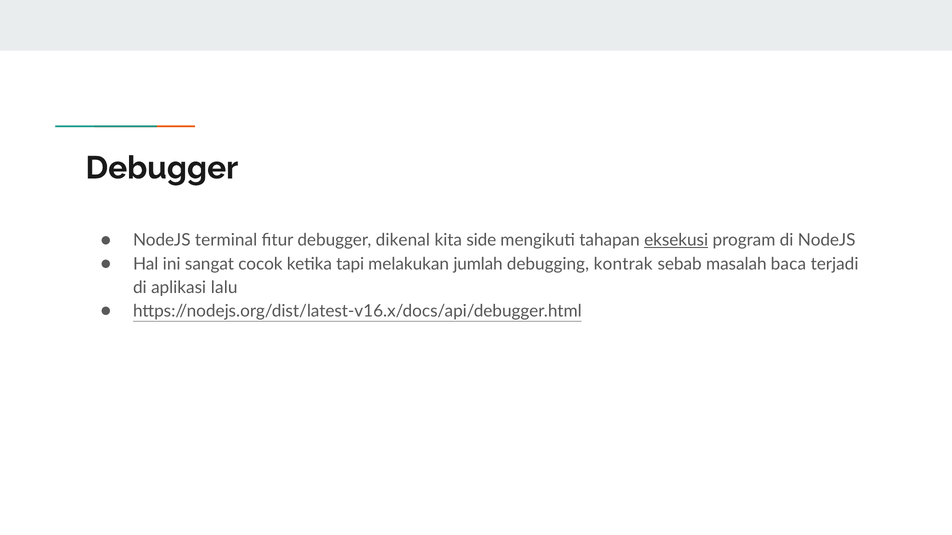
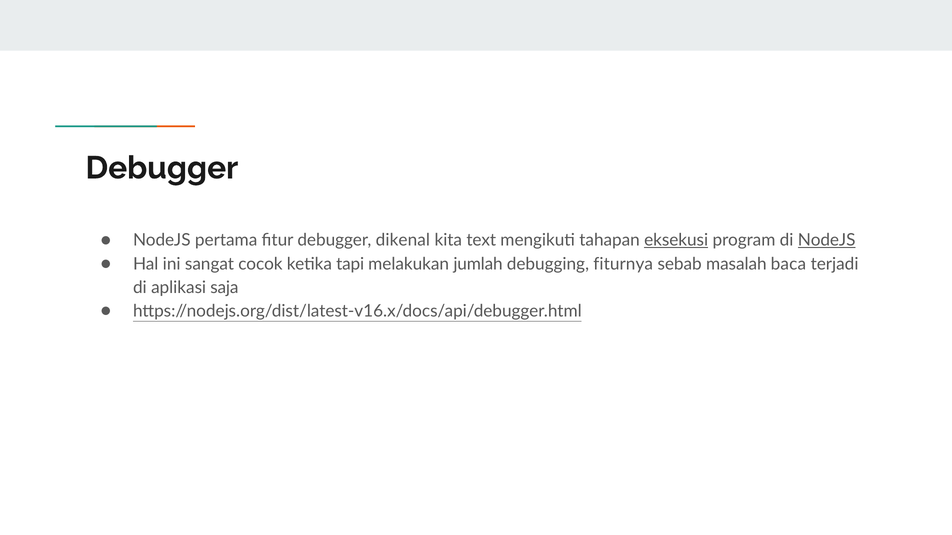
terminal: terminal -> pertama
side: side -> text
NodeJS at (827, 240) underline: none -> present
kontrak: kontrak -> fiturnya
lalu: lalu -> saja
